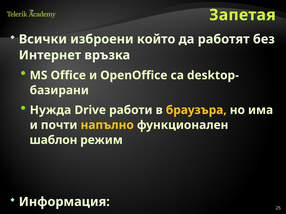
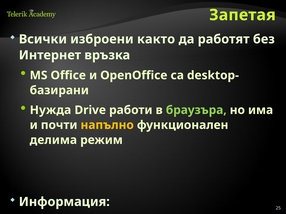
който: който -> както
браузъра colour: yellow -> light green
шаблон: шаблон -> делима
